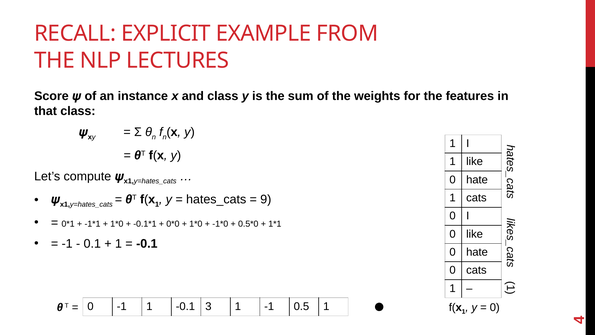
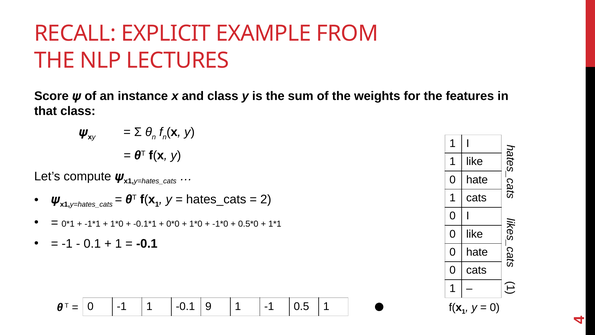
9: 9 -> 2
3: 3 -> 9
